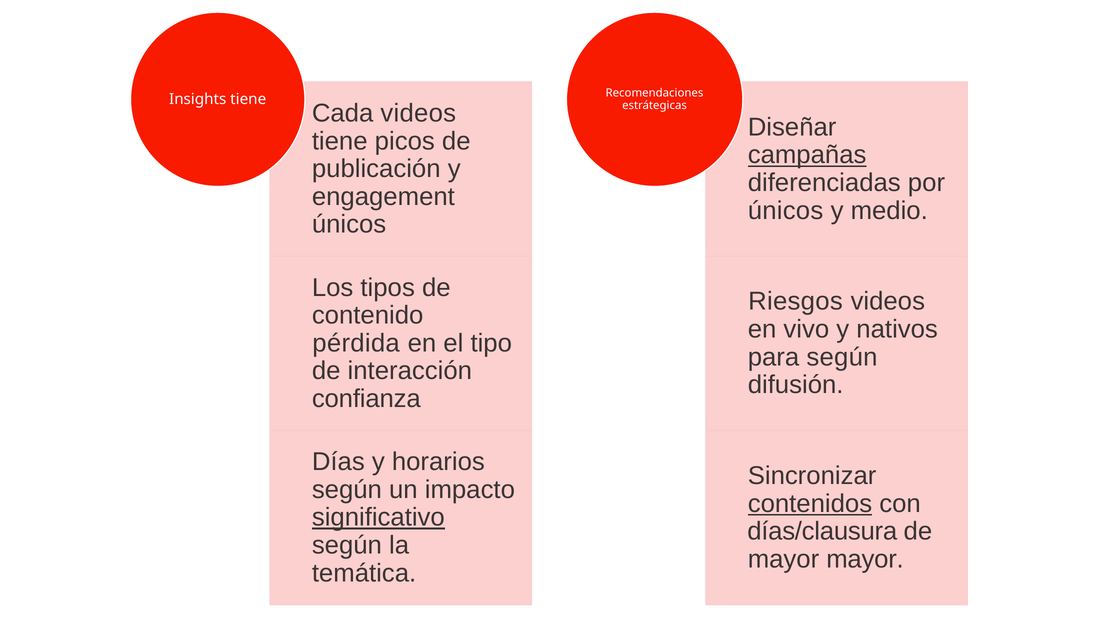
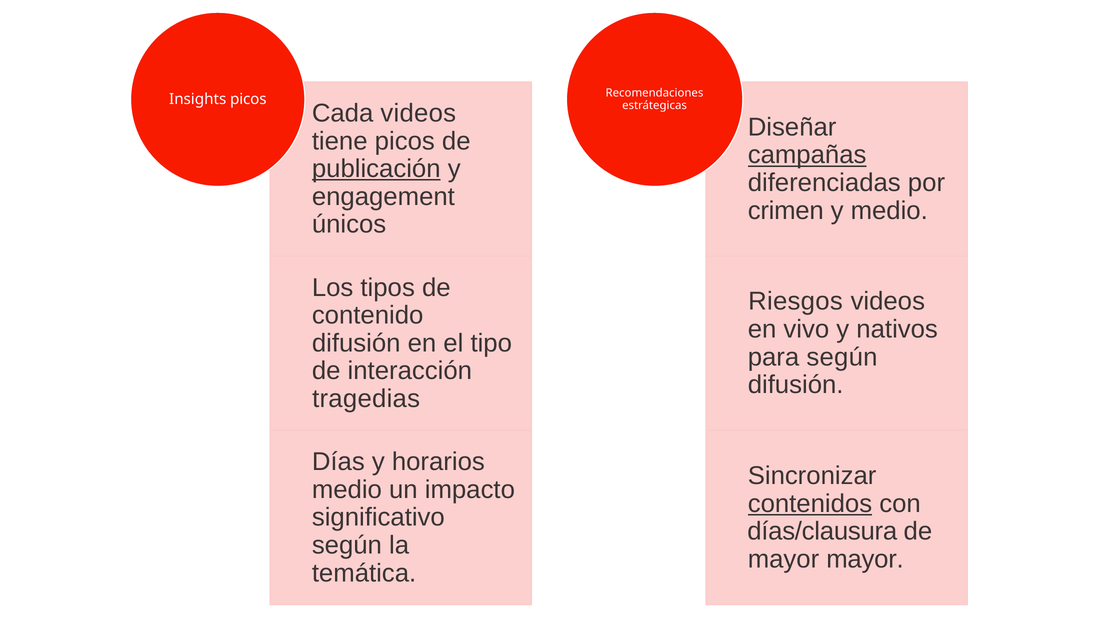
Insights tiene: tiene -> picos
publicación underline: none -> present
únicos at (786, 211): únicos -> crimen
pérdida at (356, 343): pérdida -> difusión
confianza: confianza -> tragedias
según at (347, 490): según -> medio
significativo underline: present -> none
